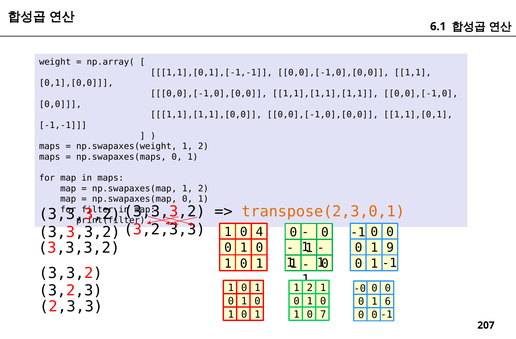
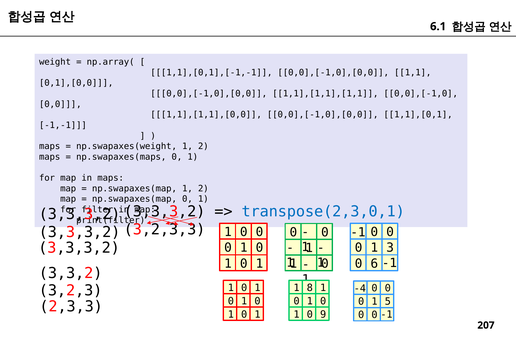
transpose(2,3,0,1 colour: orange -> blue
1 0 4: 4 -> 0
9: 9 -> 3
1 at (374, 264): 1 -> 6
2 at (310, 288): 2 -> 8
-0: -0 -> -4
6: 6 -> 5
7: 7 -> 9
